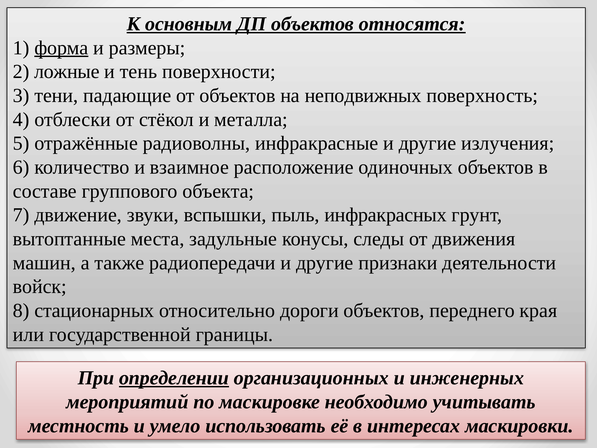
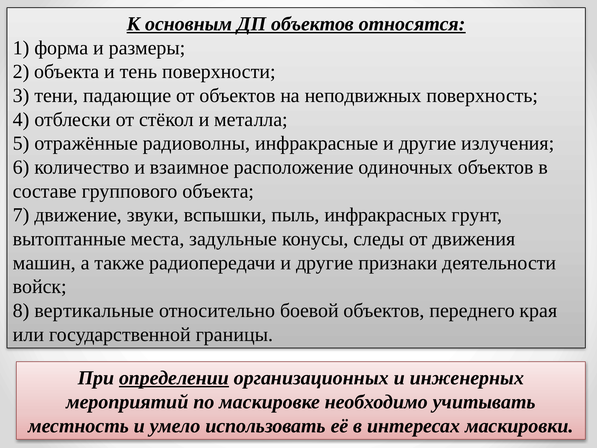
форма underline: present -> none
2 ложные: ложные -> объекта
стационарных: стационарных -> вертикальные
дороги: дороги -> боевой
